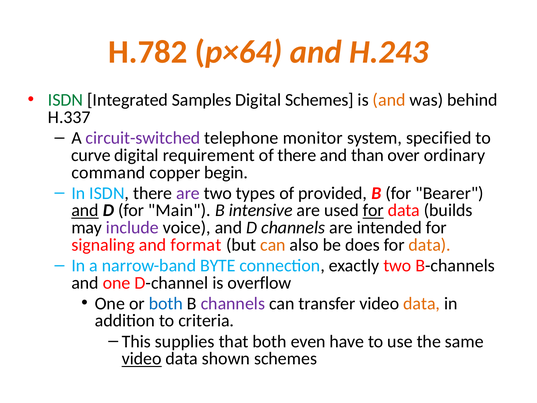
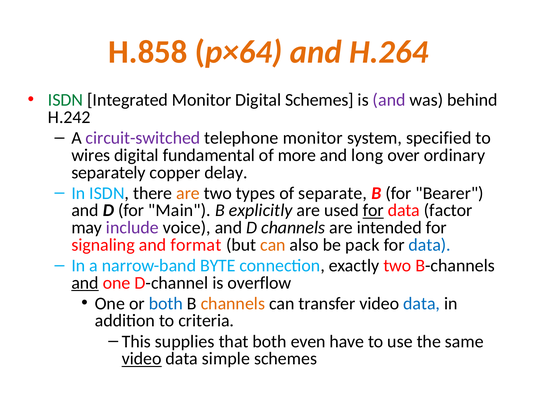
H.782: H.782 -> H.858
H.243: H.243 -> H.264
Integrated Samples: Samples -> Monitor
and at (389, 100) colour: orange -> purple
H.337: H.337 -> H.242
curve: curve -> wires
requirement: requirement -> fundamental
of there: there -> more
than: than -> long
command: command -> separately
begin: begin -> delay
are at (188, 193) colour: purple -> orange
provided: provided -> separate
and at (85, 210) underline: present -> none
intensive: intensive -> explicitly
builds: builds -> factor
does: does -> pack
data at (430, 245) colour: orange -> blue
and at (85, 283) underline: none -> present
channels at (233, 303) colour: purple -> orange
data at (422, 303) colour: orange -> blue
shown: shown -> simple
